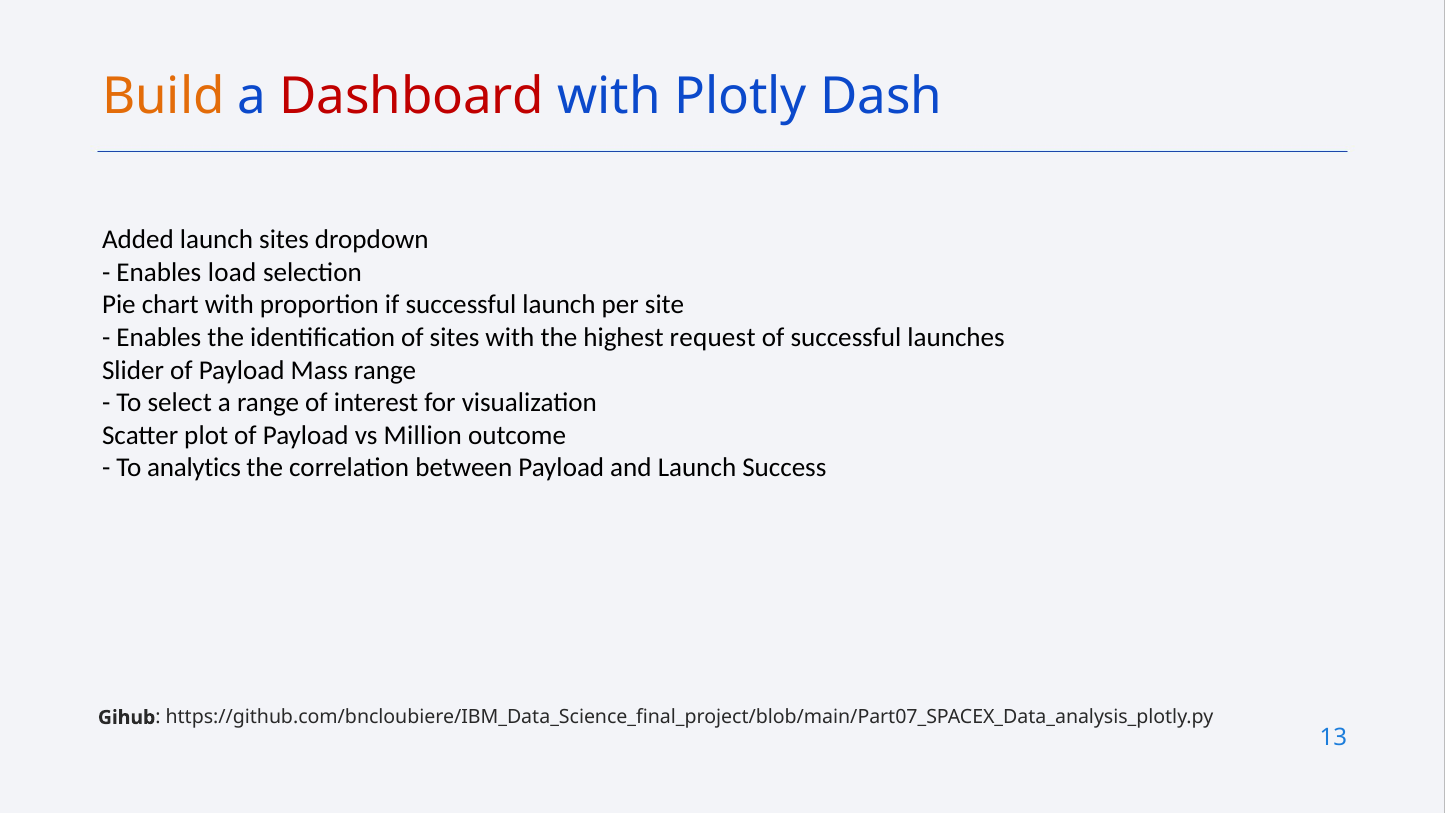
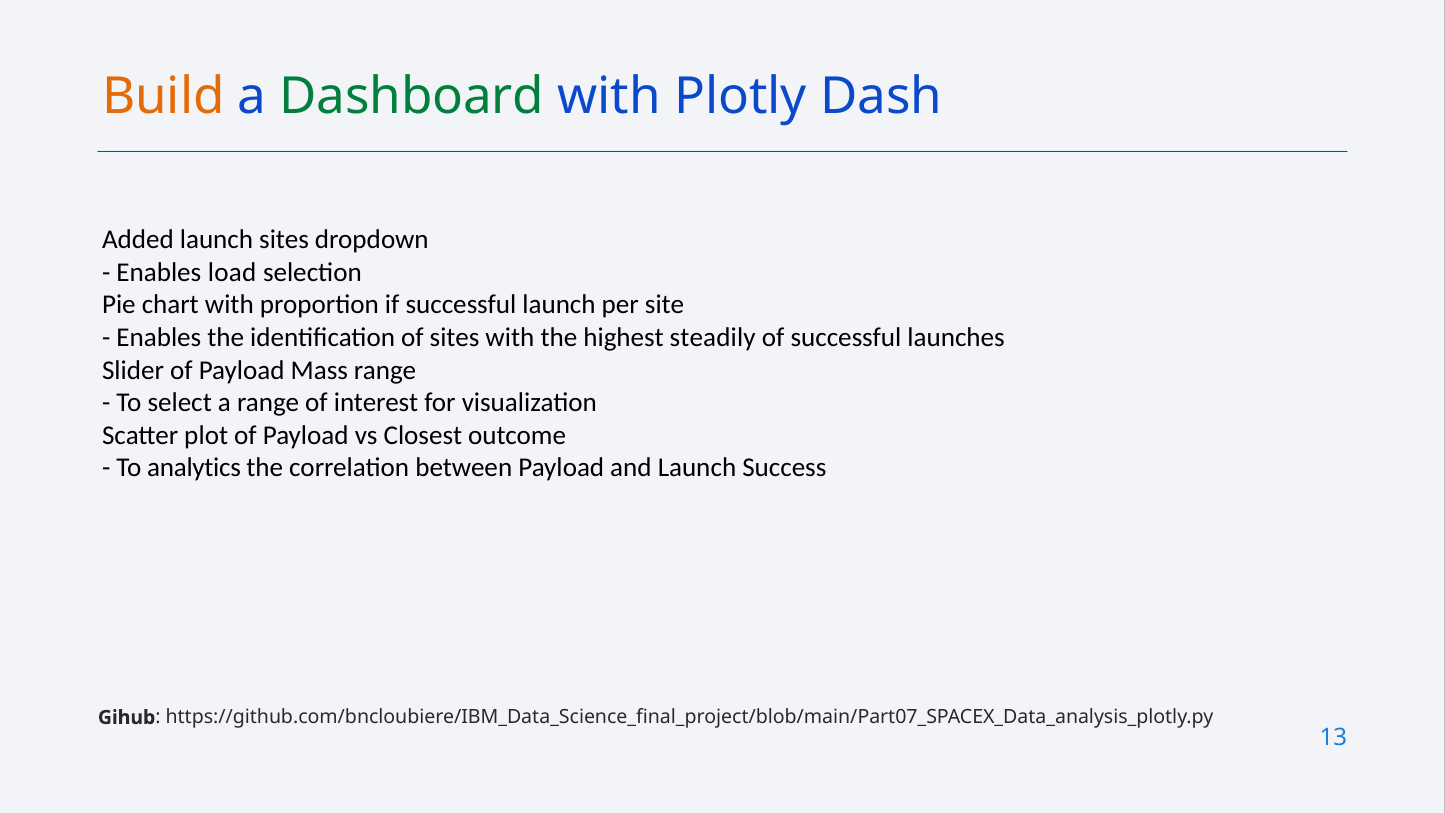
Dashboard colour: red -> green
request: request -> steadily
Million: Million -> Closest
